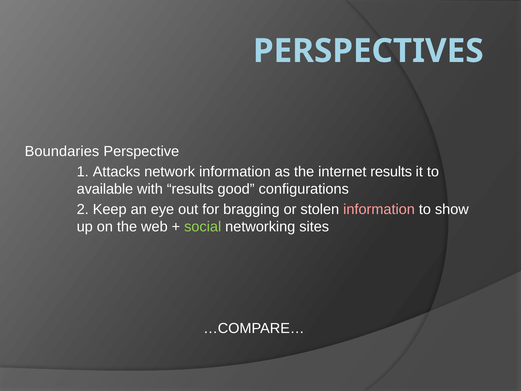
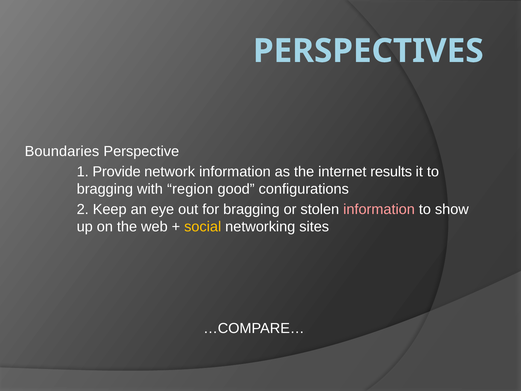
Attacks: Attacks -> Provide
available at (105, 189): available -> bragging
with results: results -> region
social colour: light green -> yellow
